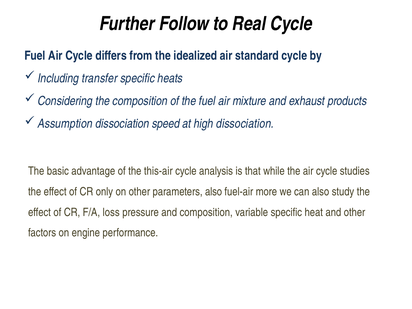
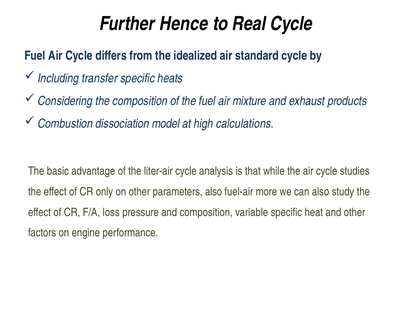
Follow: Follow -> Hence
Assumption: Assumption -> Combustion
speed: speed -> model
high dissociation: dissociation -> calculations
this-air: this-air -> liter-air
